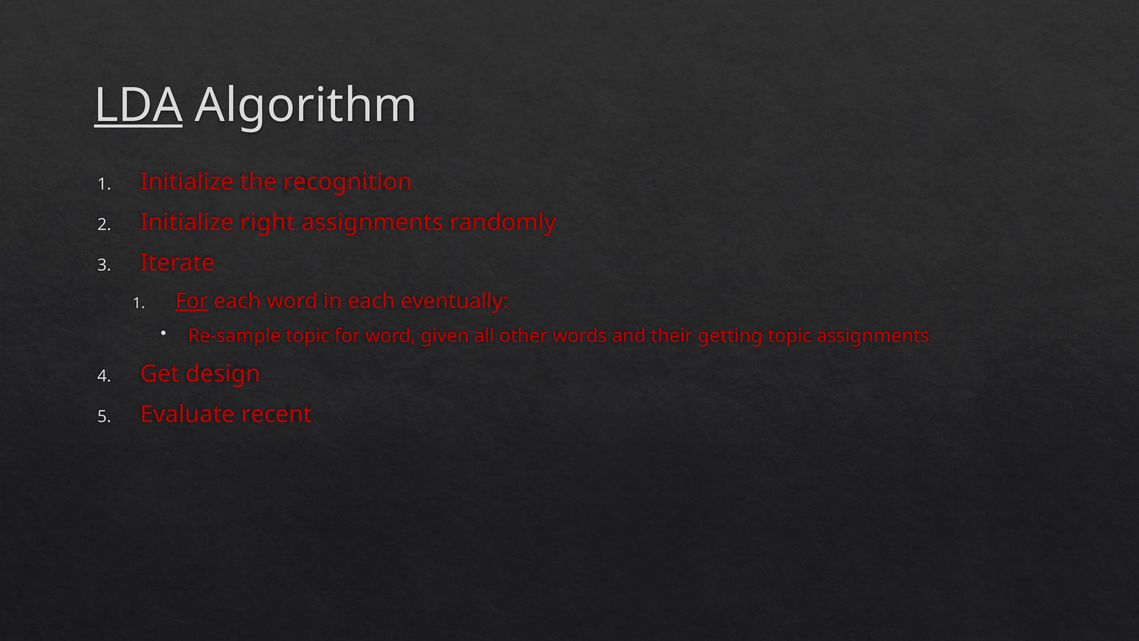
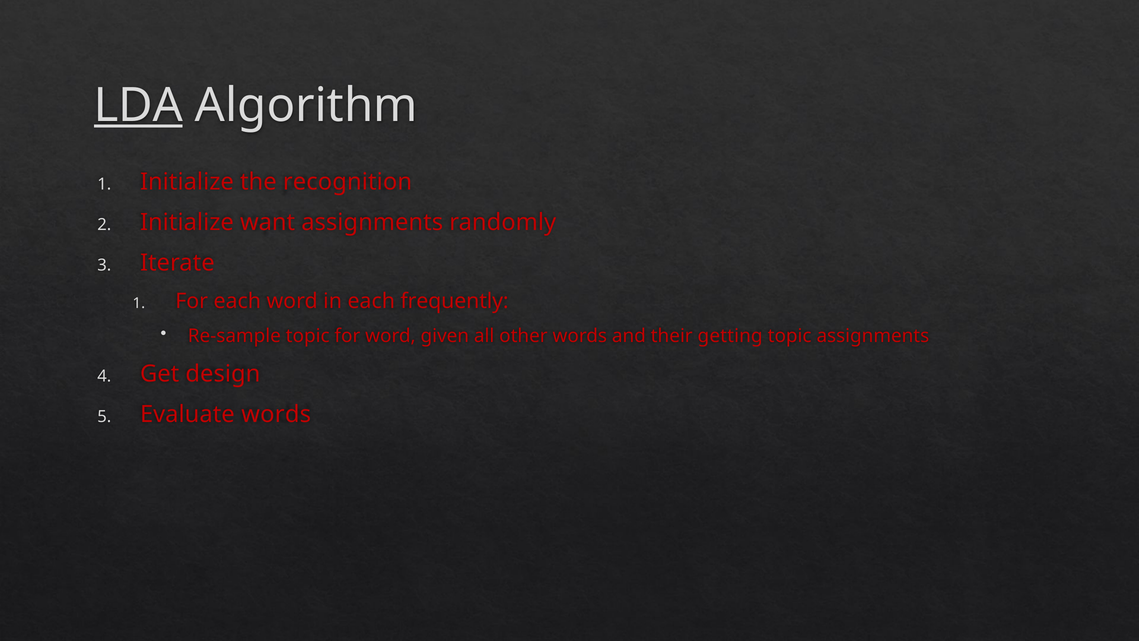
right: right -> want
For at (192, 301) underline: present -> none
eventually: eventually -> frequently
Evaluate recent: recent -> words
